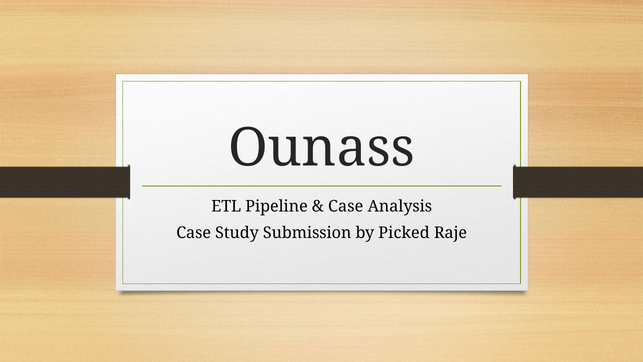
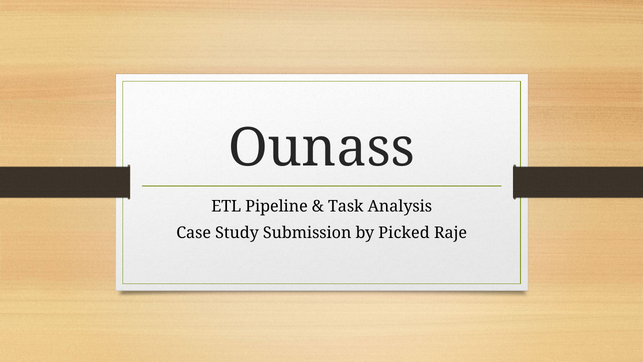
Case at (346, 206): Case -> Task
